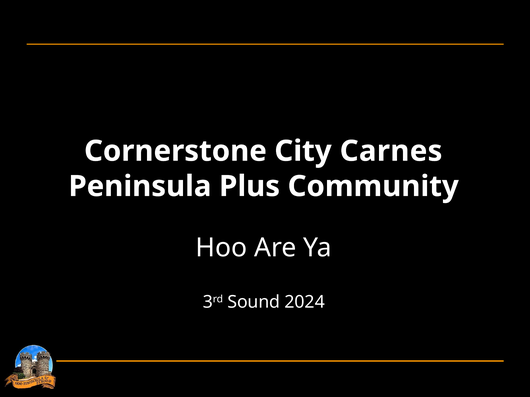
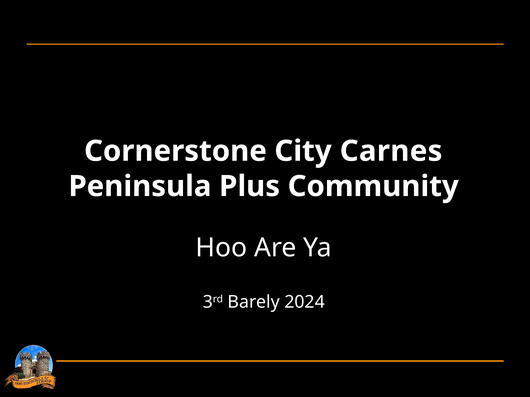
Sound: Sound -> Barely
